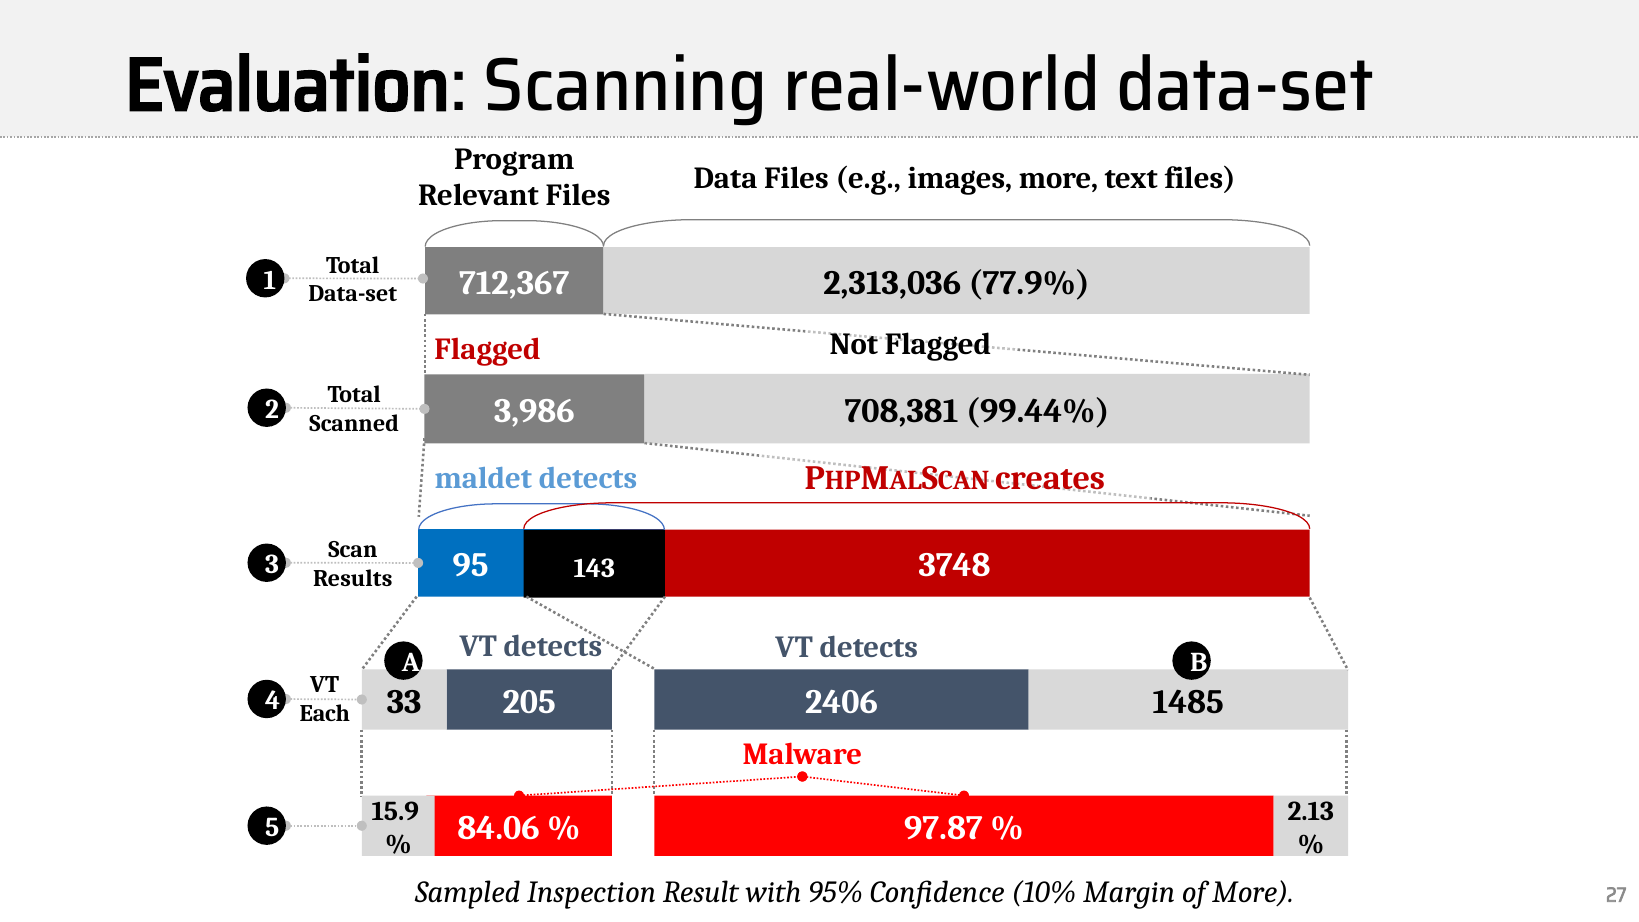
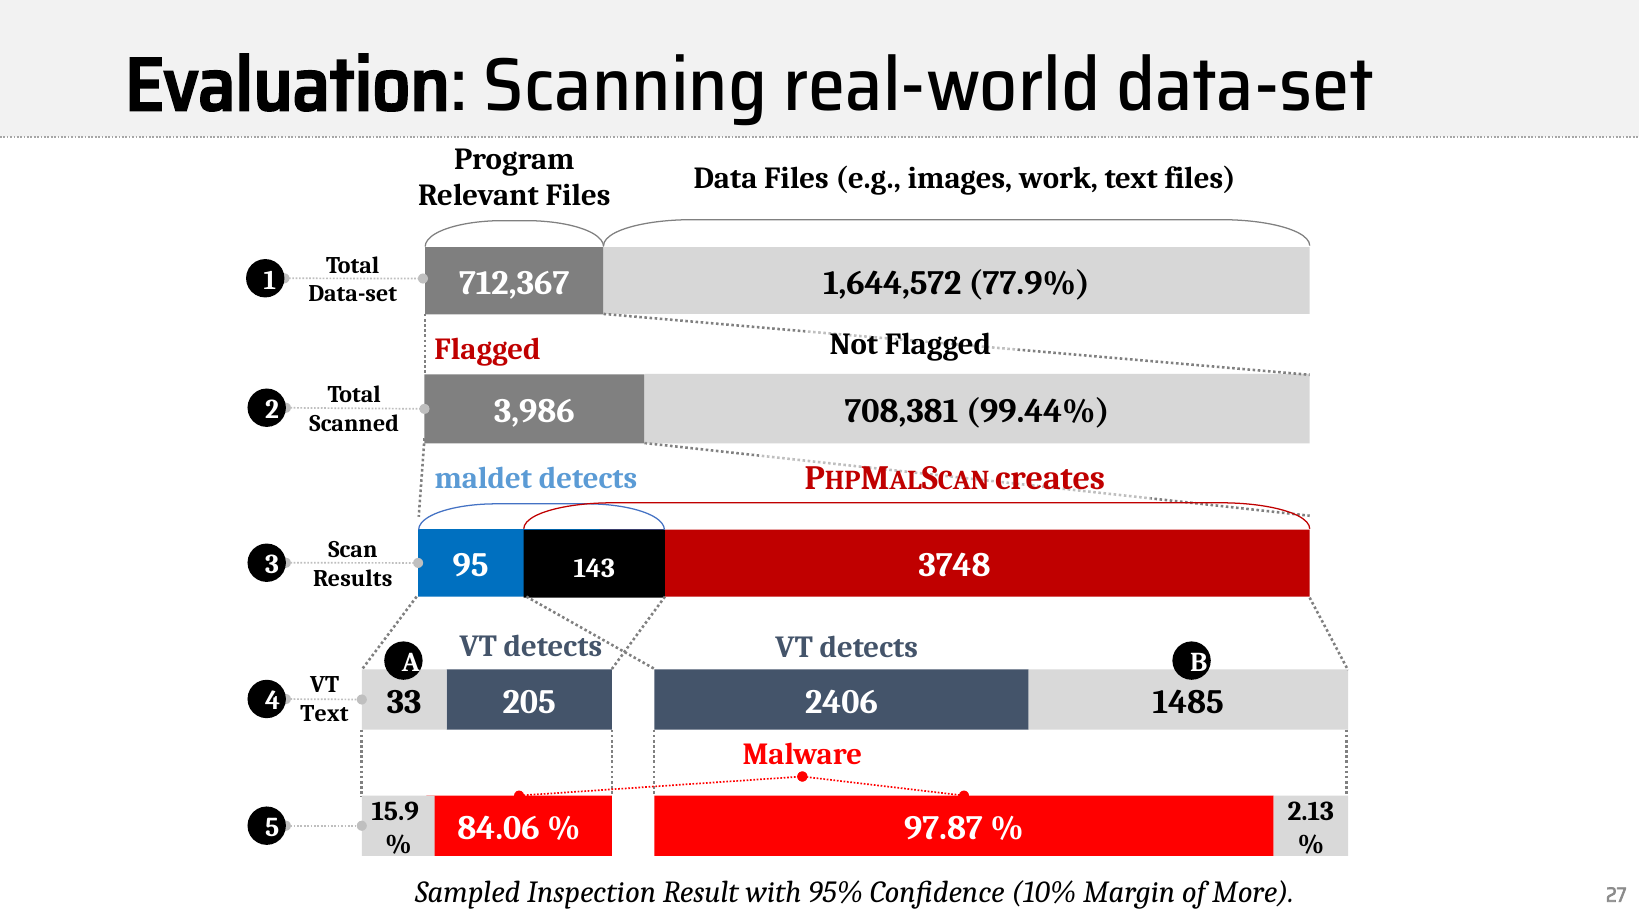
images more: more -> work
2,313,036: 2,313,036 -> 1,644,572
Each at (325, 714): Each -> Text
